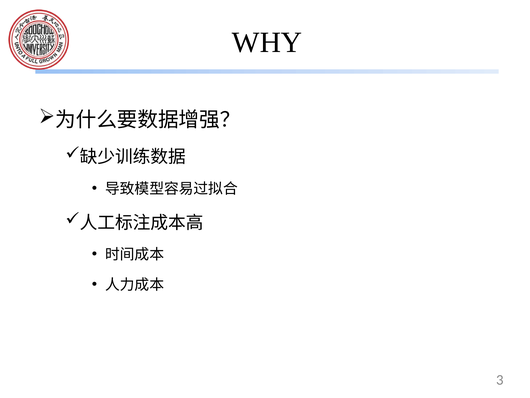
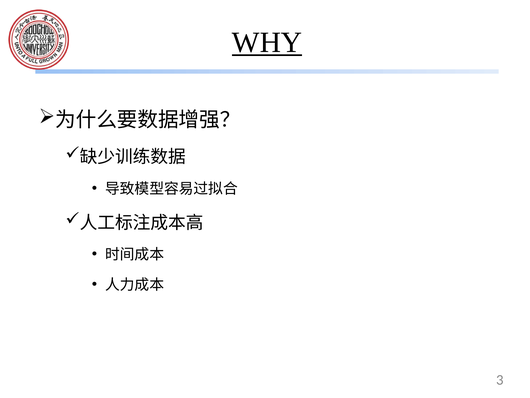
WHY underline: none -> present
